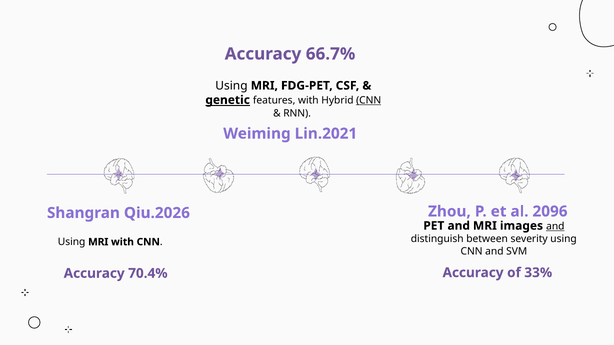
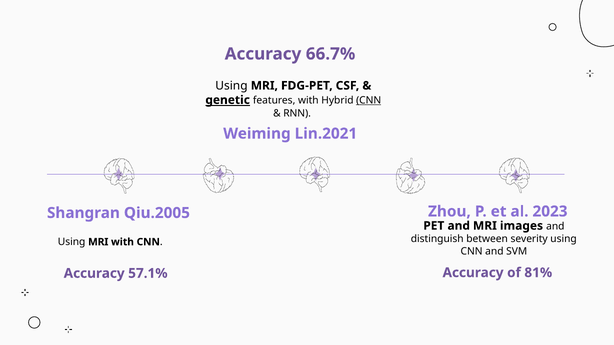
2096: 2096 -> 2023
Qiu.2026: Qiu.2026 -> Qiu.2005
and at (555, 227) underline: present -> none
33%: 33% -> 81%
70.4%: 70.4% -> 57.1%
